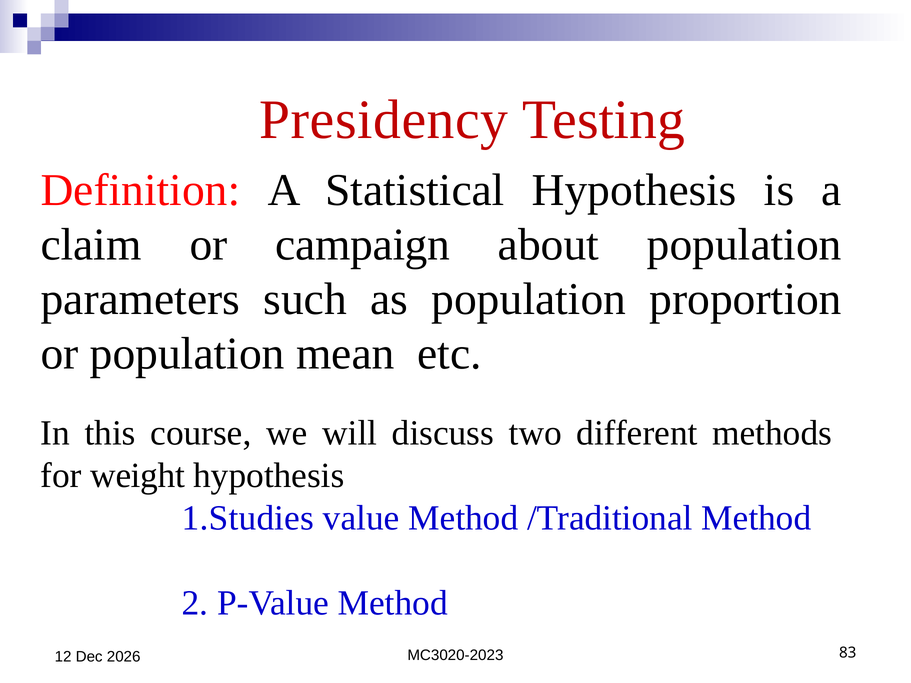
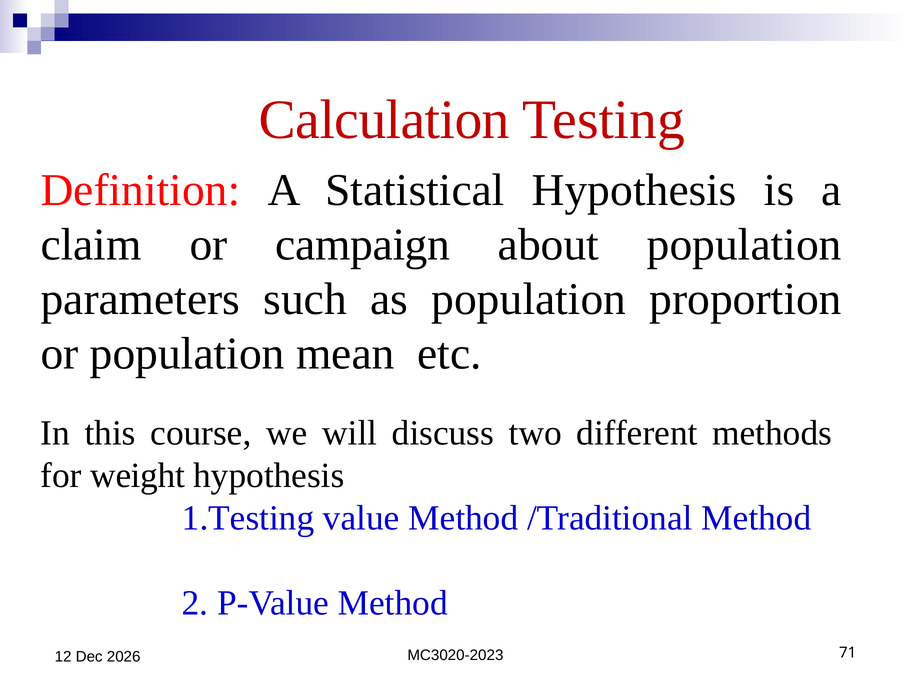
Presidency: Presidency -> Calculation
1.Studies: 1.Studies -> 1.Testing
83: 83 -> 71
